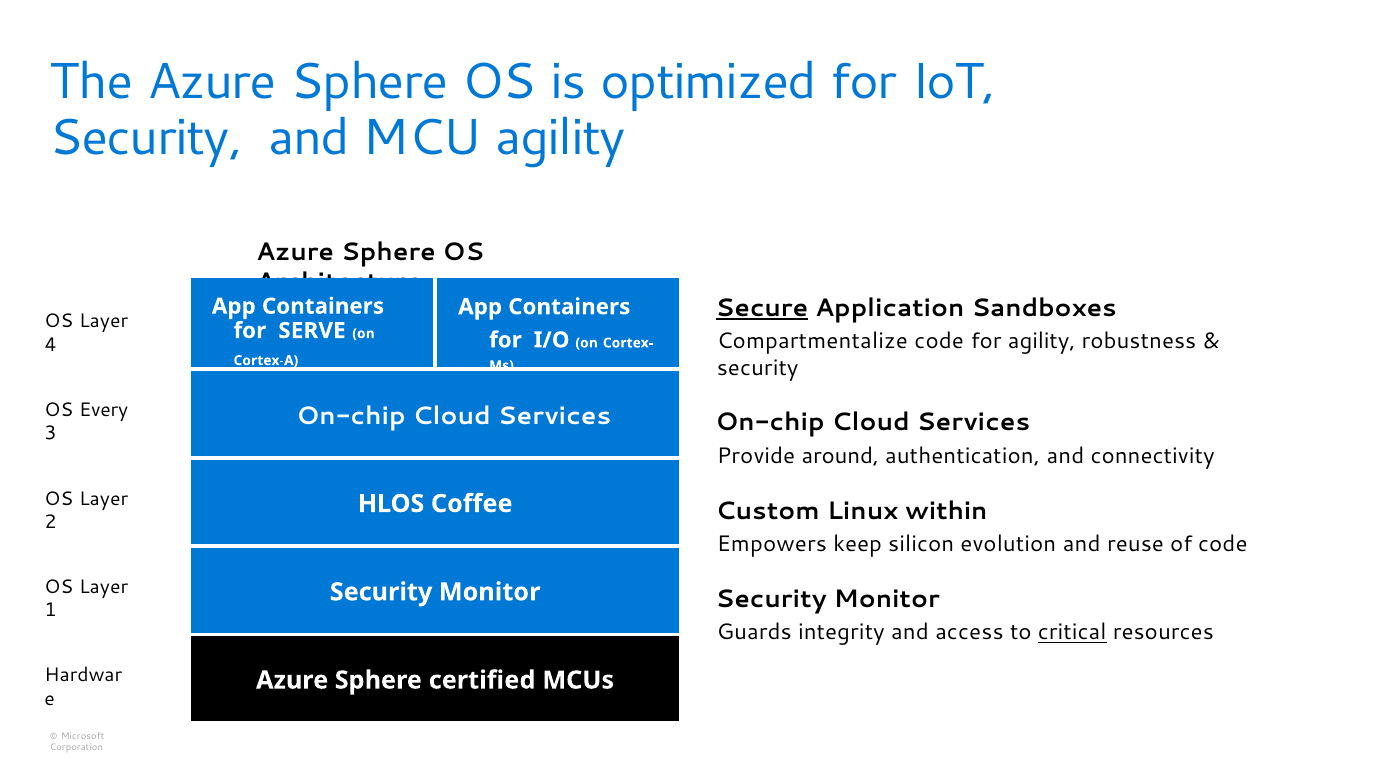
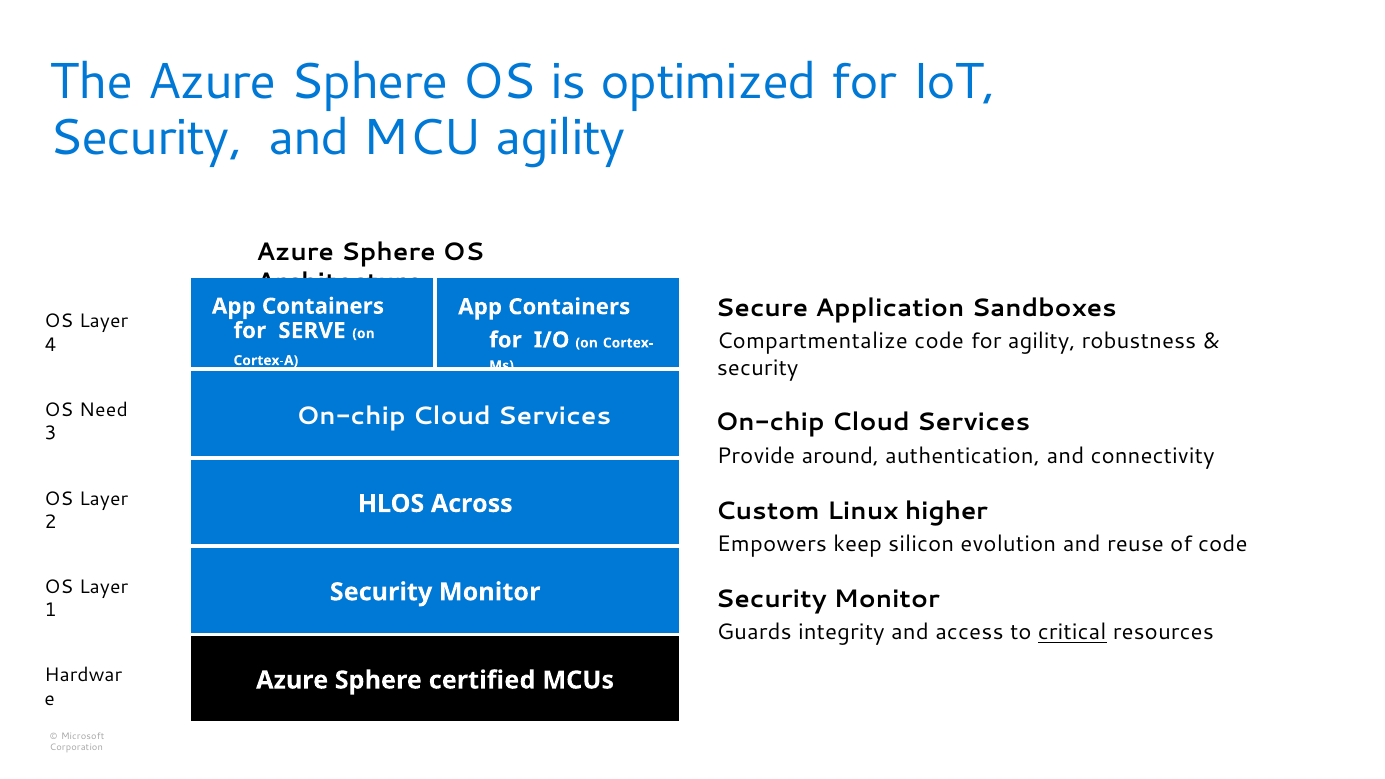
Secure underline: present -> none
Every: Every -> Need
Coffee: Coffee -> Across
within: within -> higher
